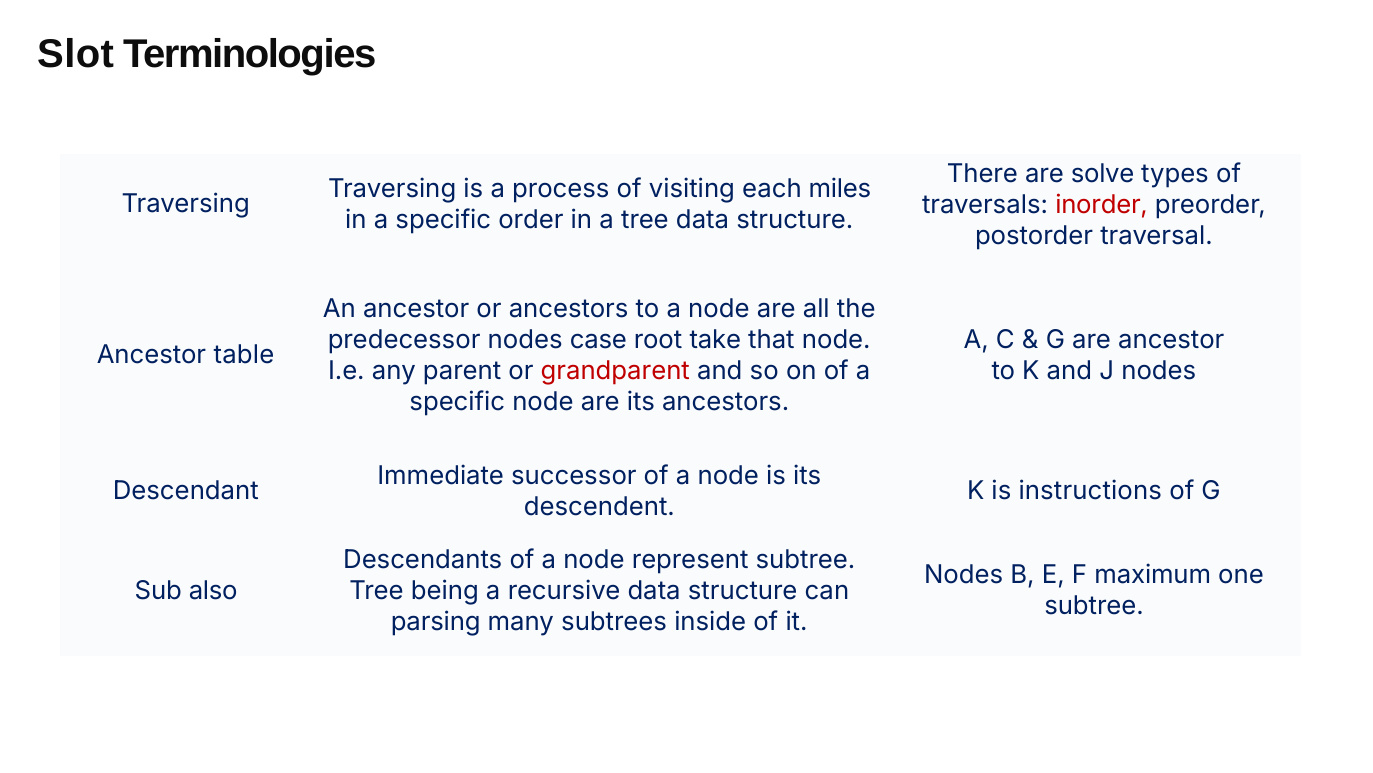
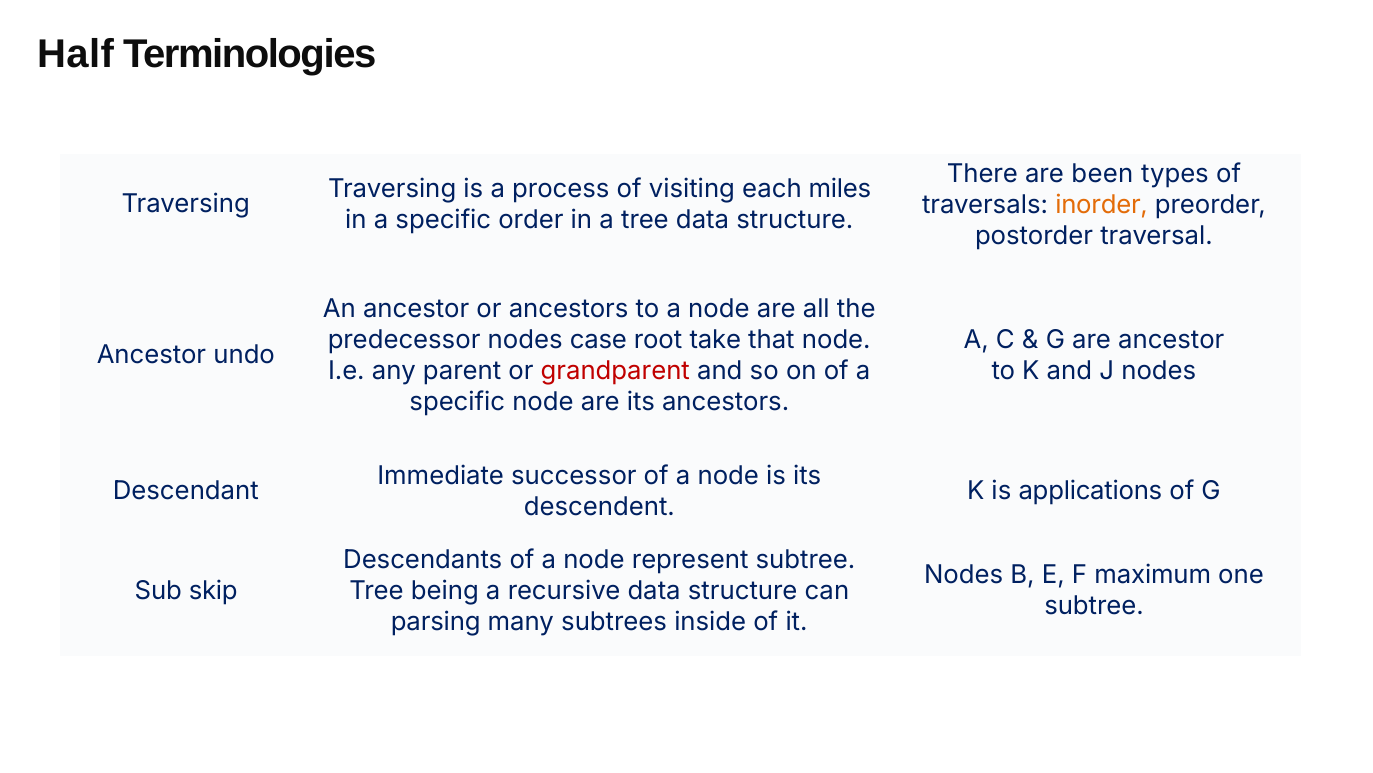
Slot: Slot -> Half
solve: solve -> been
inorder colour: red -> orange
table: table -> undo
instructions: instructions -> applications
also: also -> skip
